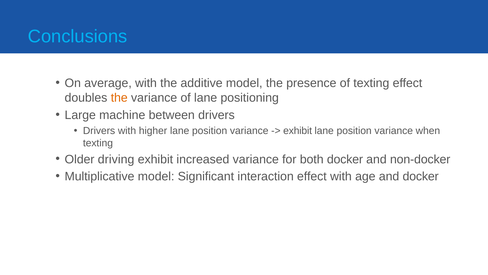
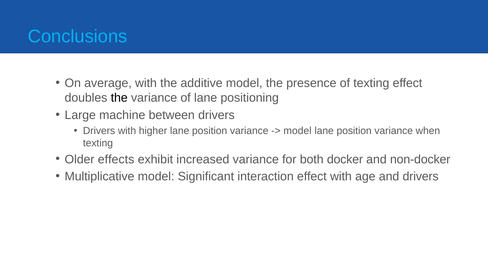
the at (119, 98) colour: orange -> black
exhibit at (298, 131): exhibit -> model
driving: driving -> effects
and docker: docker -> drivers
